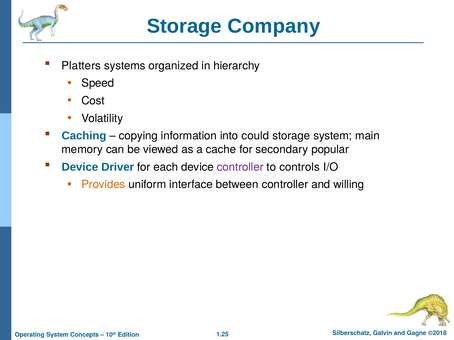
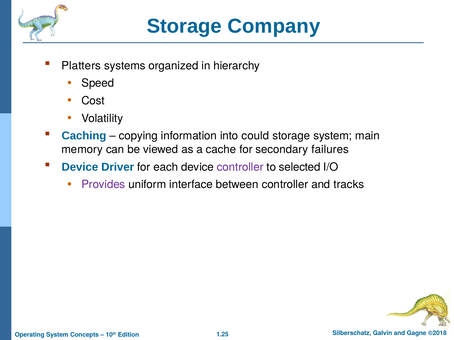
popular: popular -> failures
controls: controls -> selected
Provides colour: orange -> purple
willing: willing -> tracks
